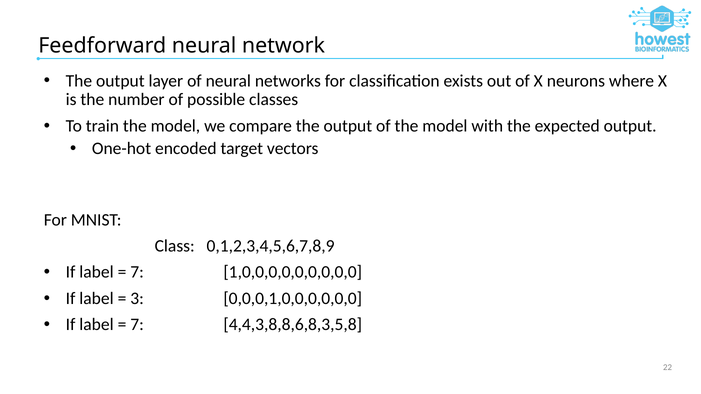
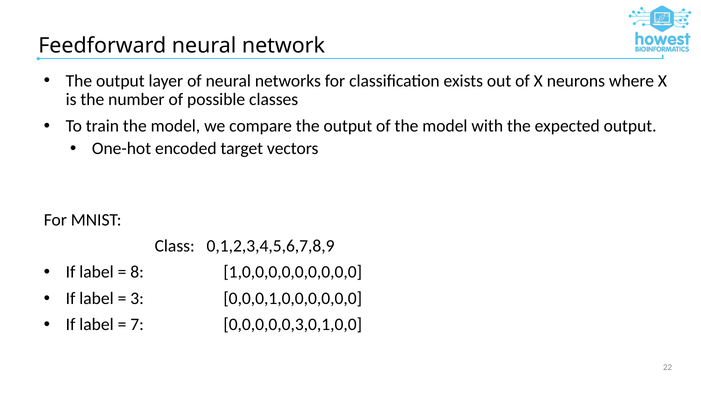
7 at (137, 272): 7 -> 8
4,4,3,8,8,6,8,3,5,8: 4,4,3,8,8,6,8,3,5,8 -> 0,0,0,0,0,3,0,1,0,0
